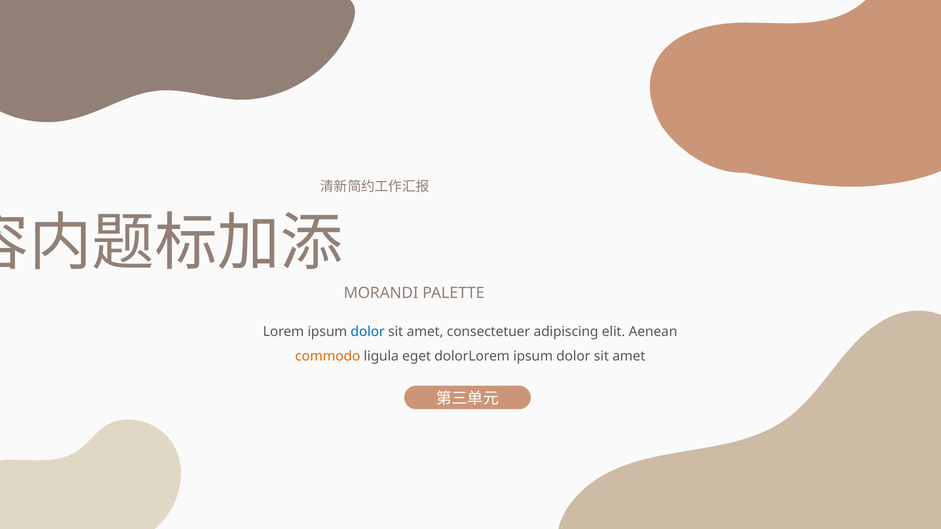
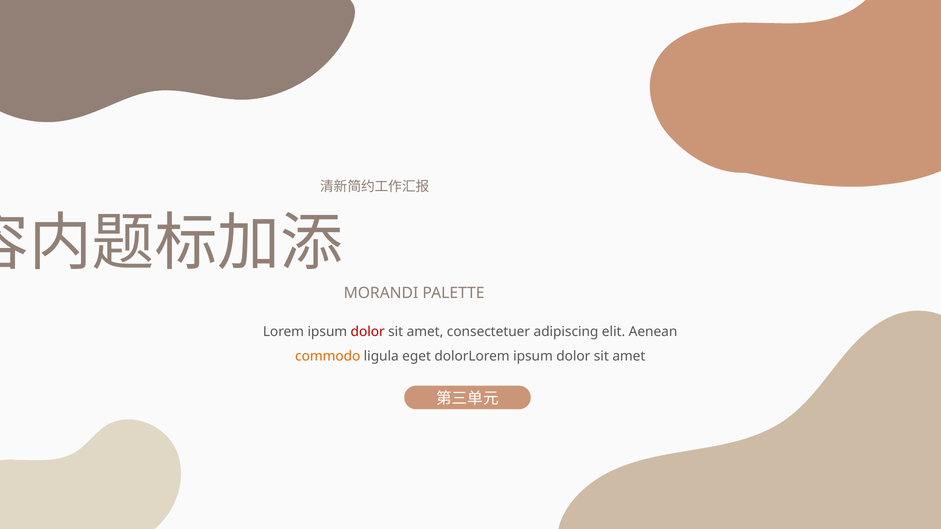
dolor at (368, 332) colour: blue -> red
